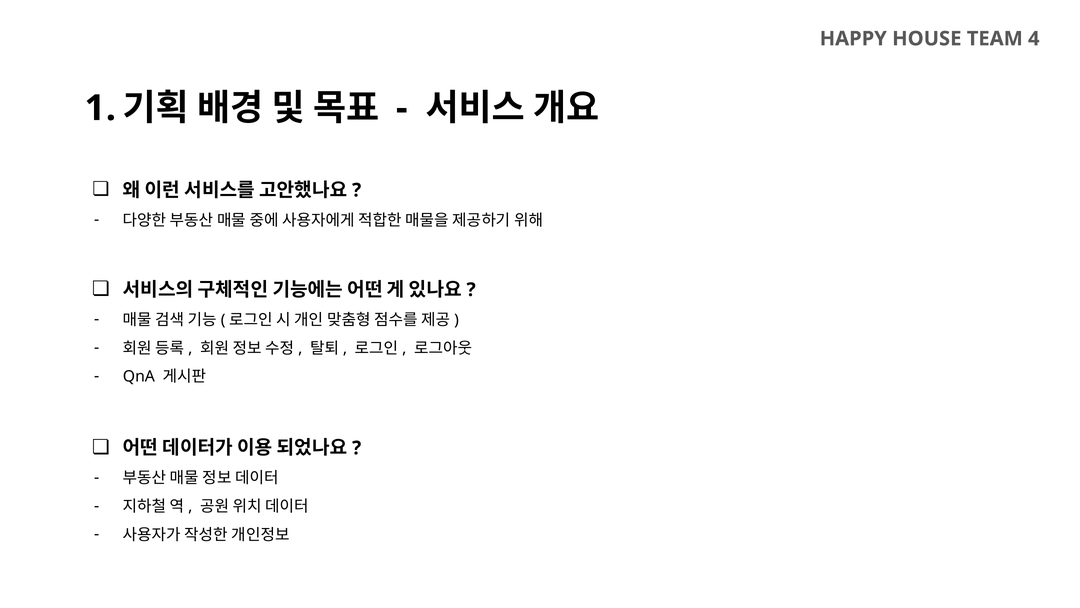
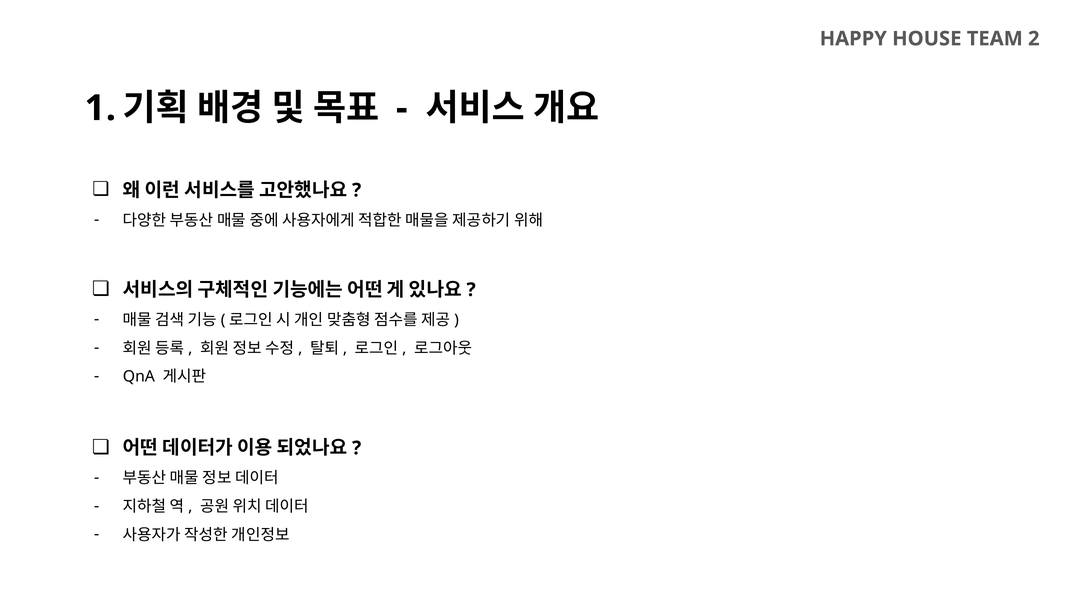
4: 4 -> 2
